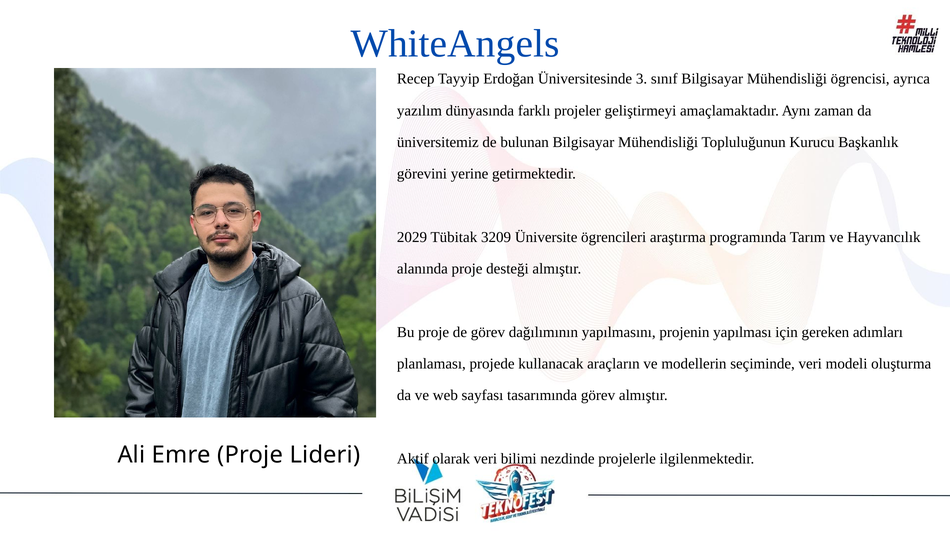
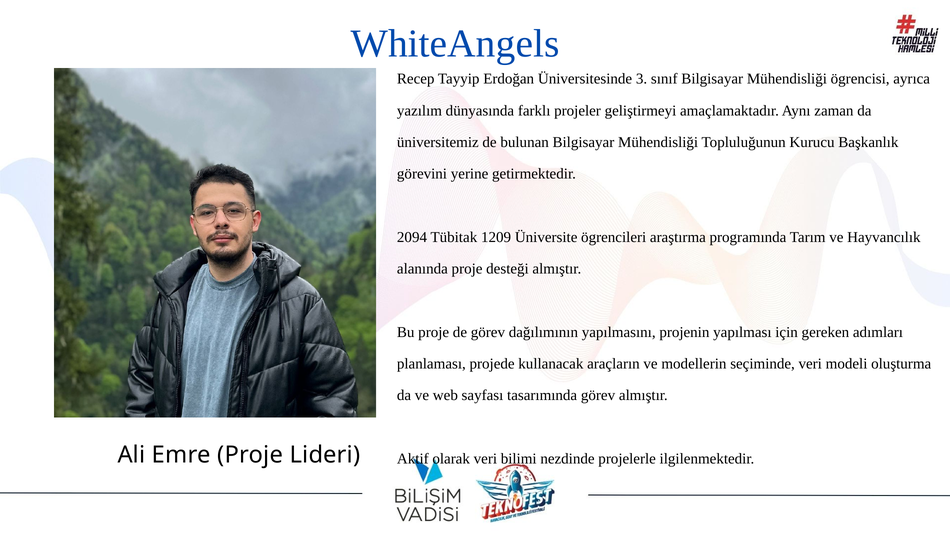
2029: 2029 -> 2094
3209: 3209 -> 1209
